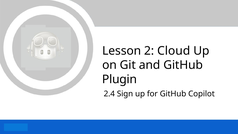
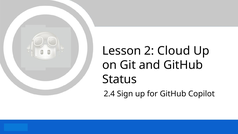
Plugin: Plugin -> Status
